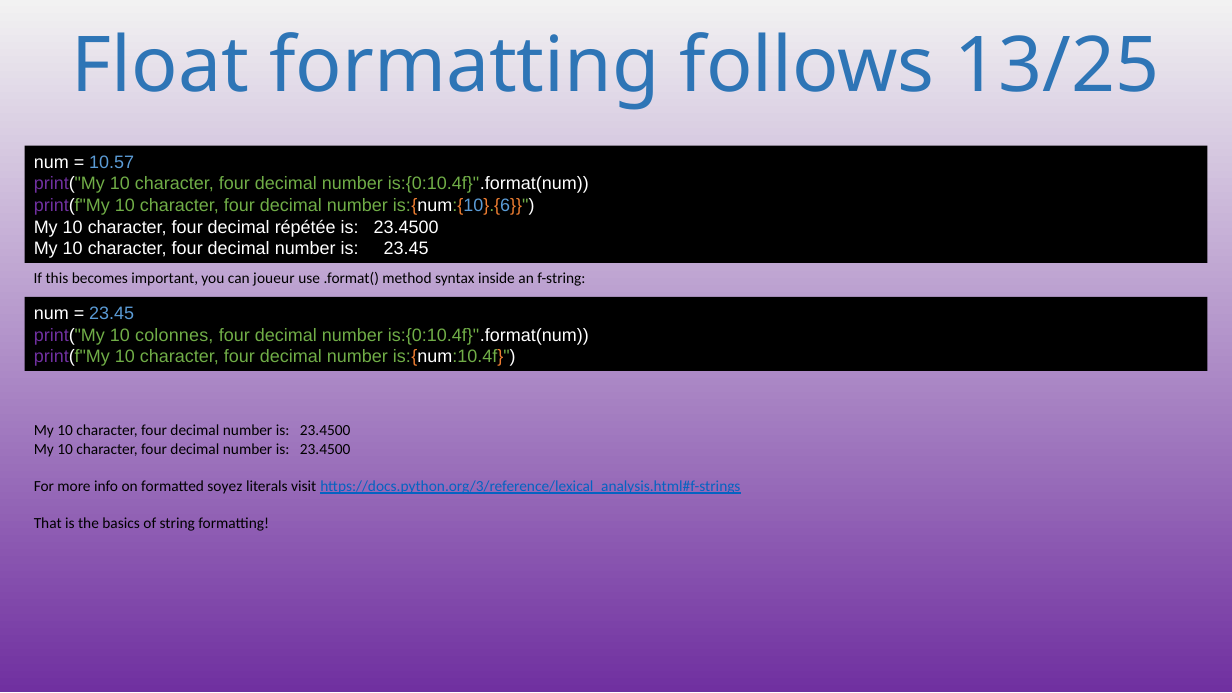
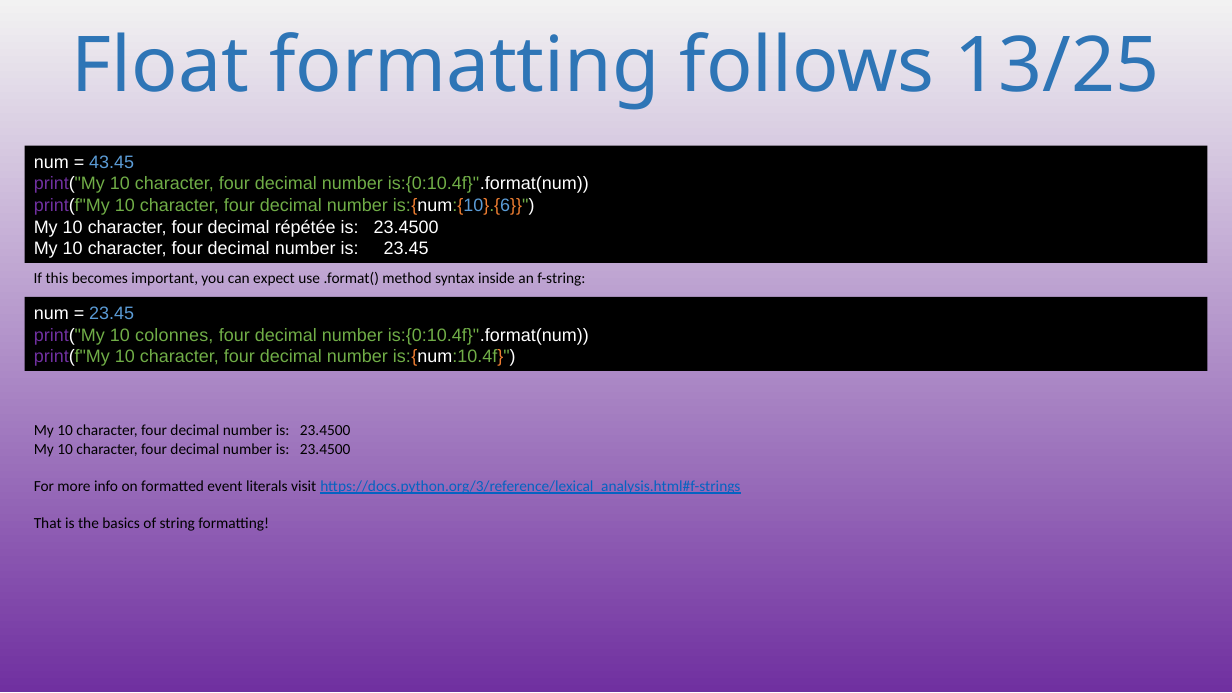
10.57: 10.57 -> 43.45
joueur: joueur -> expect
soyez: soyez -> event
